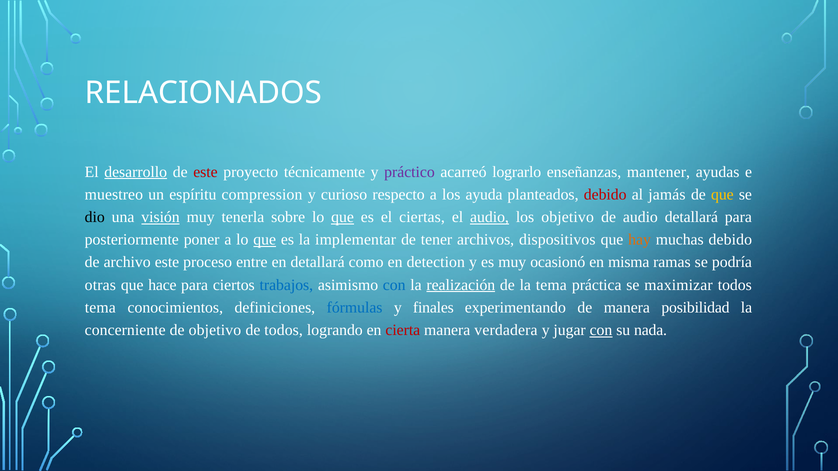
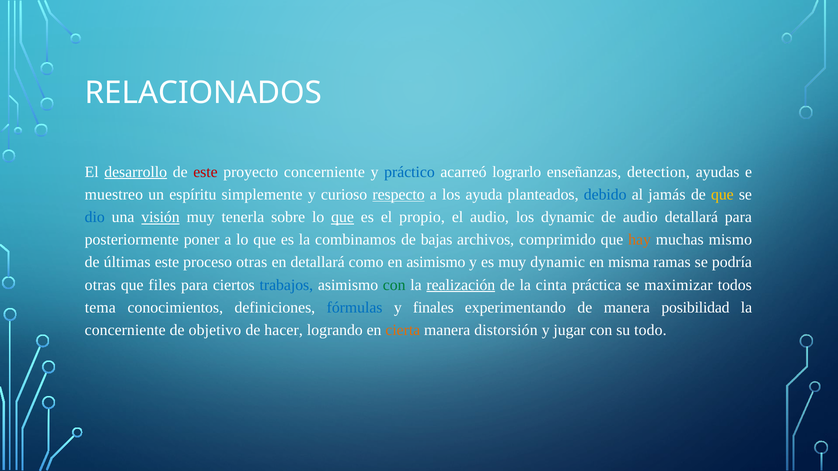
proyecto técnicamente: técnicamente -> concerniente
práctico colour: purple -> blue
mantener: mantener -> detection
compression: compression -> simplemente
respecto underline: none -> present
debido at (605, 195) colour: red -> blue
dio colour: black -> blue
ciertas: ciertas -> propio
audio at (490, 217) underline: present -> none
los objetivo: objetivo -> dynamic
que at (265, 240) underline: present -> none
implementar: implementar -> combinamos
tener: tener -> bajas
dispositivos: dispositivos -> comprimido
muchas debido: debido -> mismo
archivo: archivo -> últimas
proceso entre: entre -> otras
en detection: detection -> asimismo
muy ocasionó: ocasionó -> dynamic
hace: hace -> files
con at (394, 285) colour: blue -> green
la tema: tema -> cinta
de todos: todos -> hacer
cierta colour: red -> orange
verdadera: verdadera -> distorsión
con at (601, 330) underline: present -> none
nada: nada -> todo
